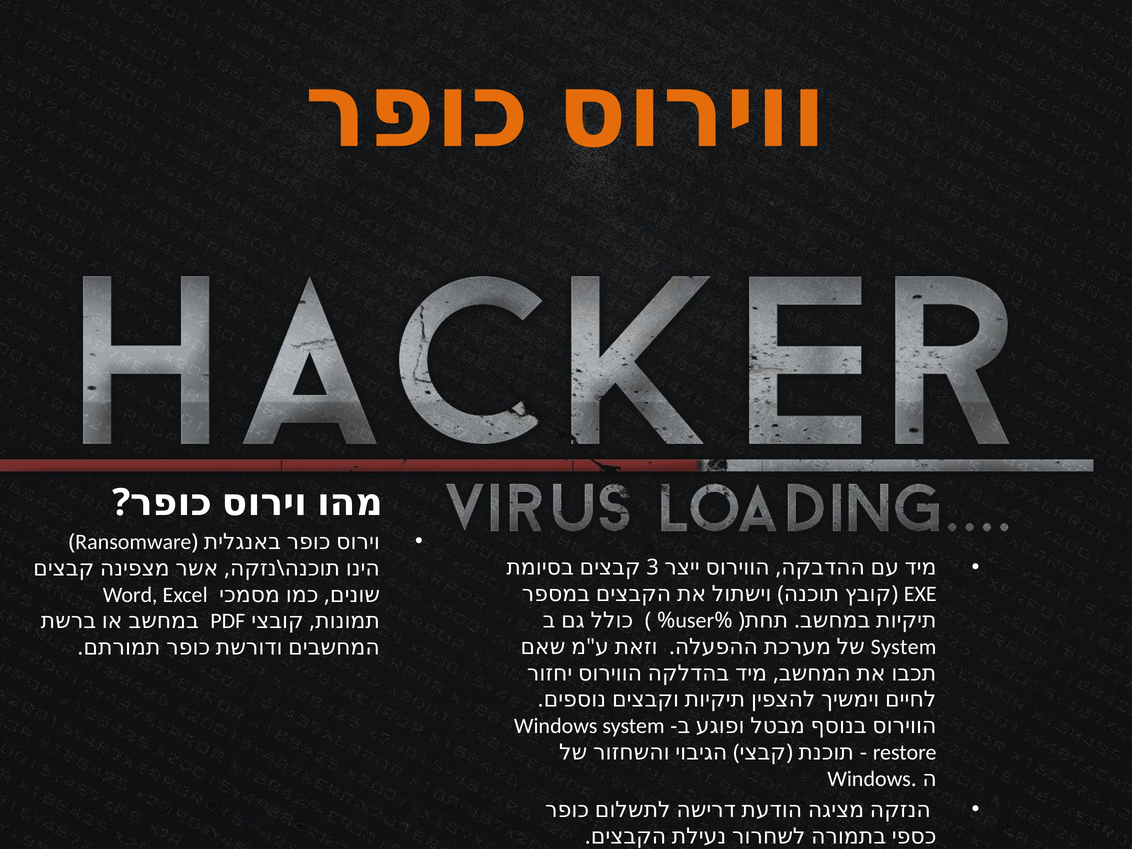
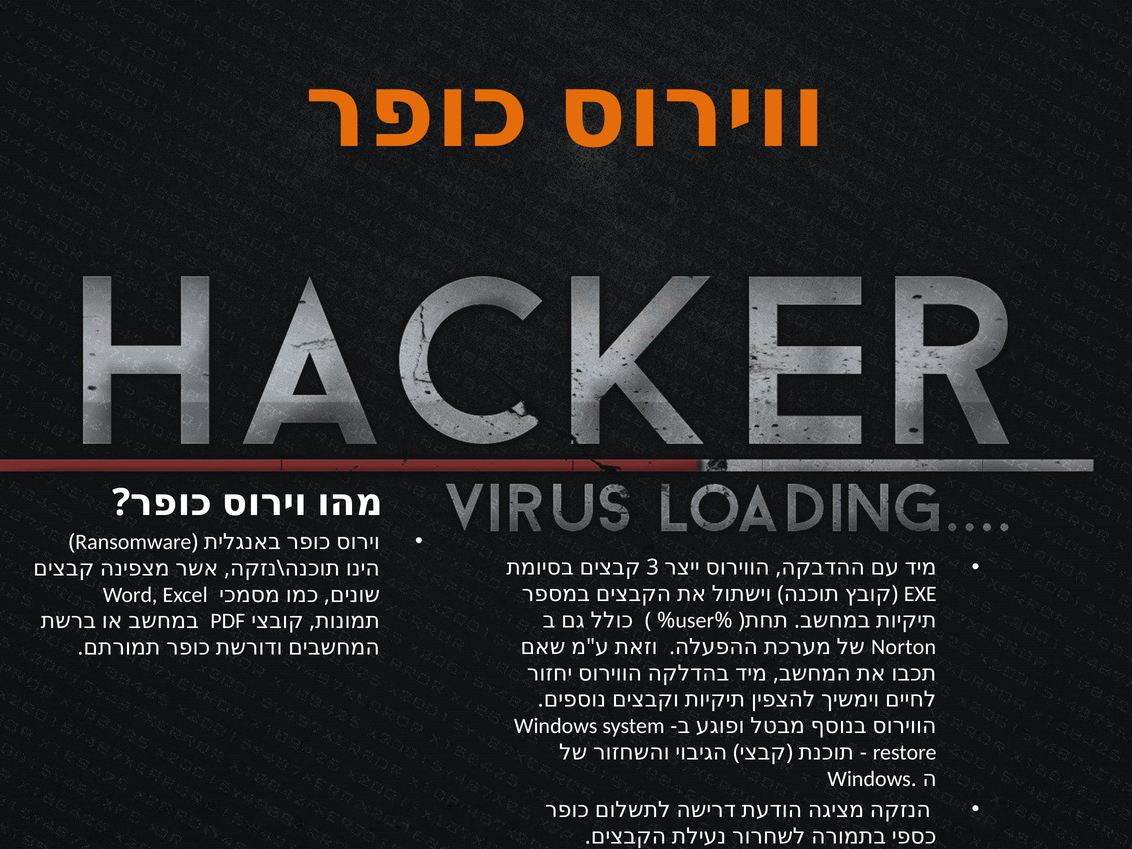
System at (904, 647): System -> Norton
